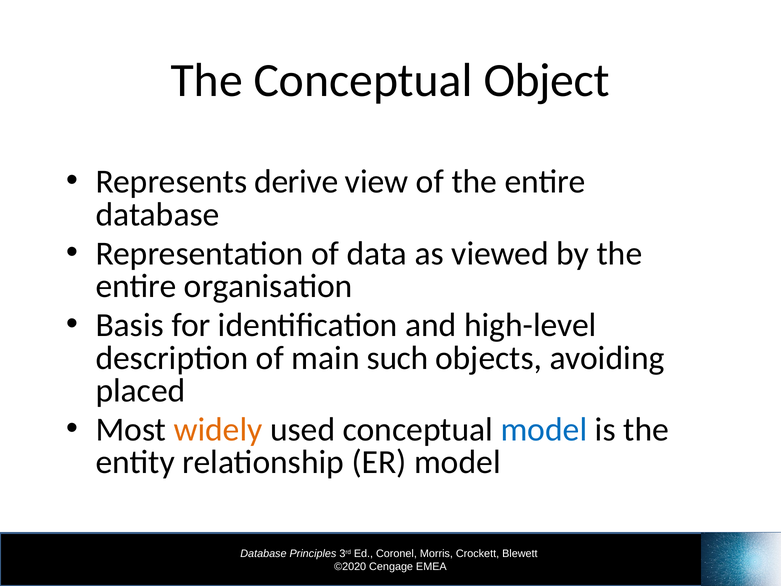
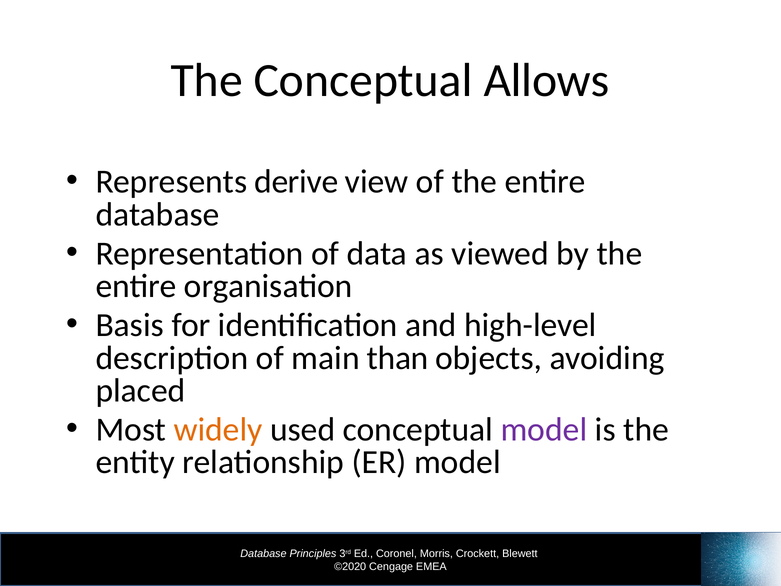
Object: Object -> Allows
such: such -> than
model at (544, 429) colour: blue -> purple
